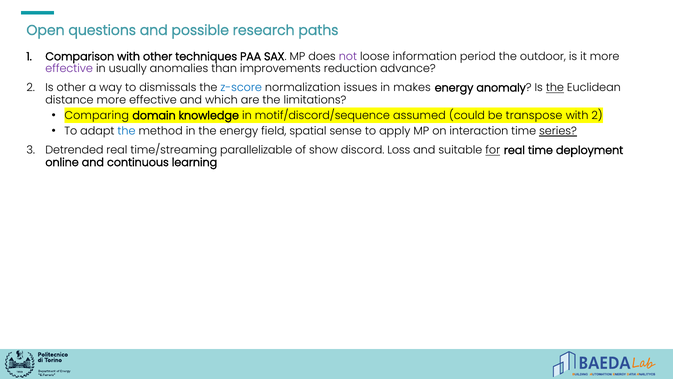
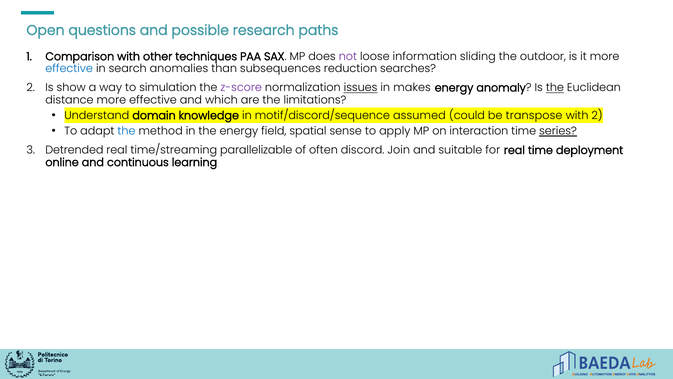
period: period -> sliding
effective at (69, 69) colour: purple -> blue
usually: usually -> search
improvements: improvements -> subsequences
advance: advance -> searches
Is other: other -> show
dismissals: dismissals -> simulation
z-score colour: blue -> purple
issues underline: none -> present
Comparing: Comparing -> Understand
show: show -> often
Loss: Loss -> Join
for underline: present -> none
